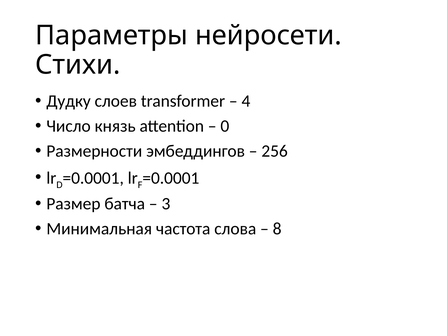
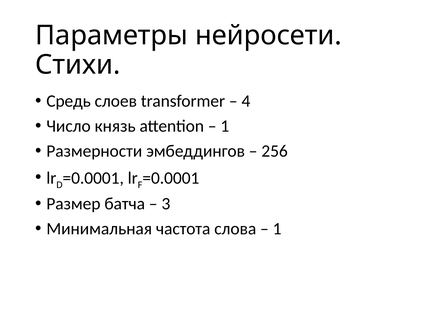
Дудку: Дудку -> Средь
0 at (225, 126): 0 -> 1
8 at (277, 228): 8 -> 1
